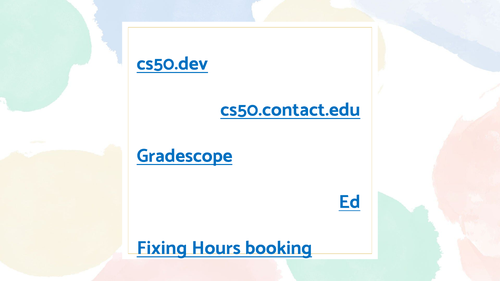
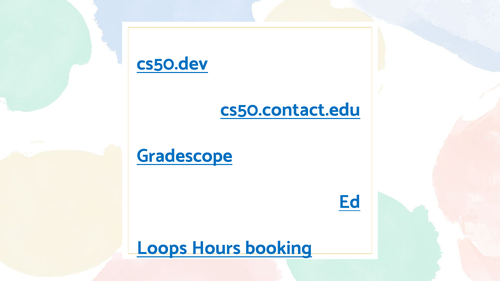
Fixing: Fixing -> Loops
